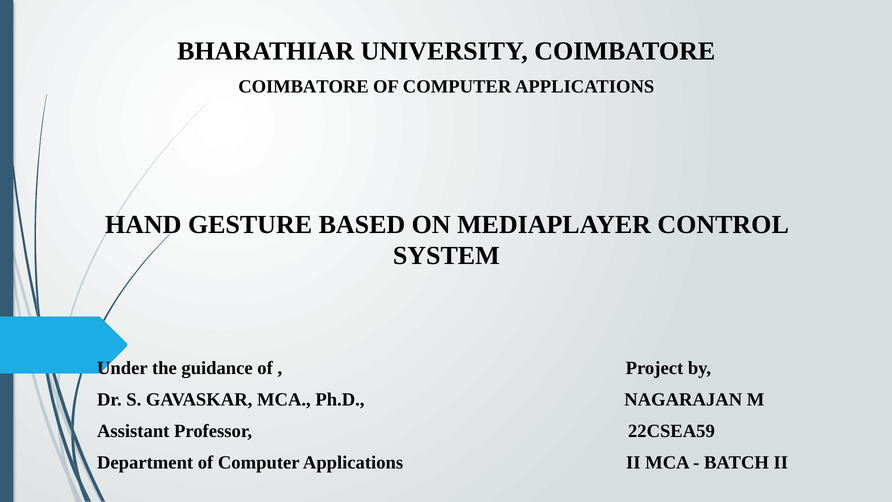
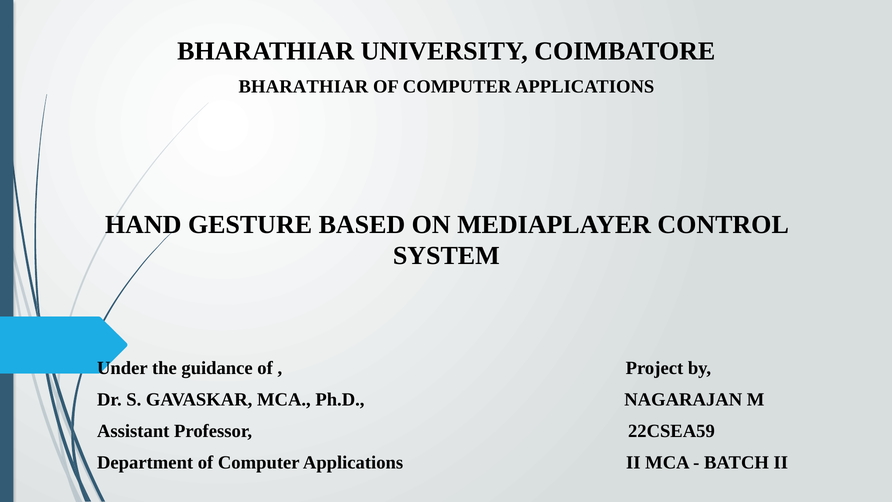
COIMBATORE at (303, 86): COIMBATORE -> BHARATHIAR
